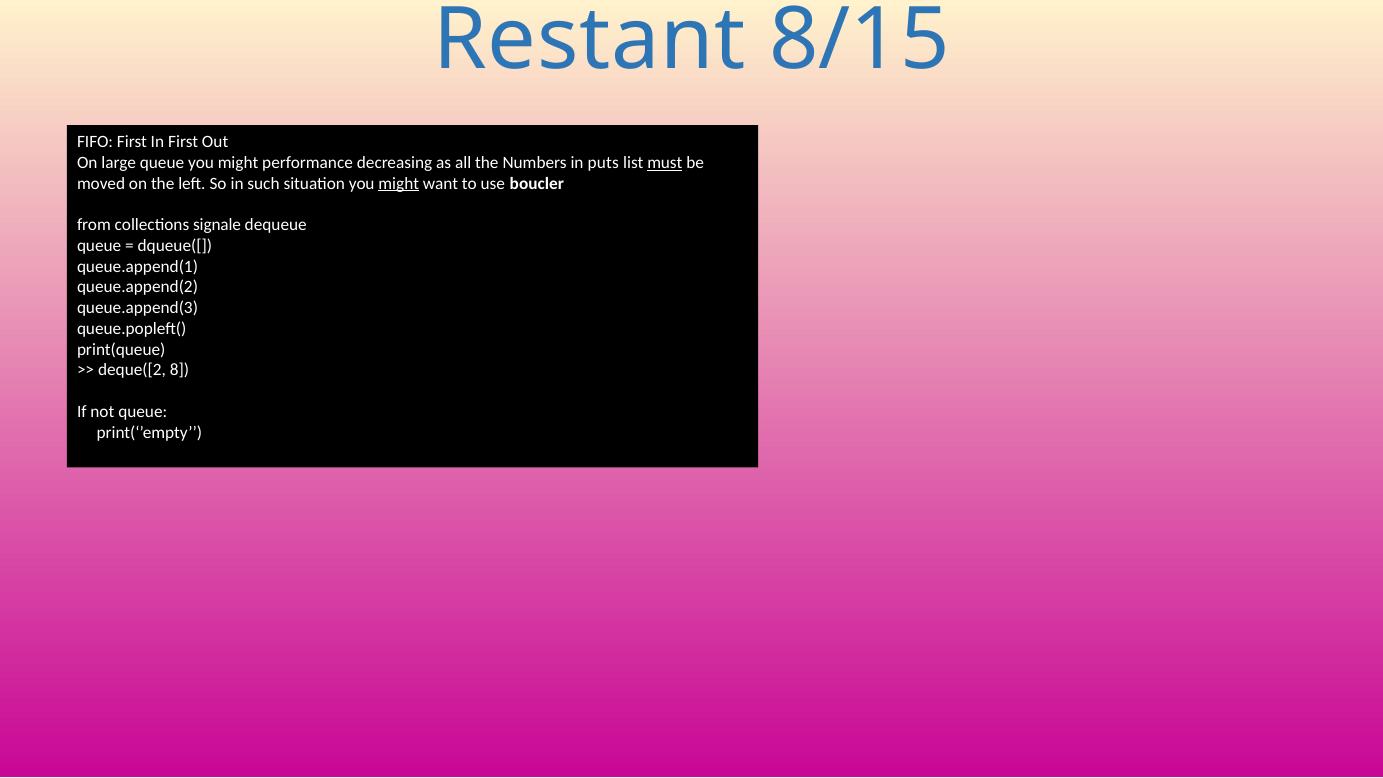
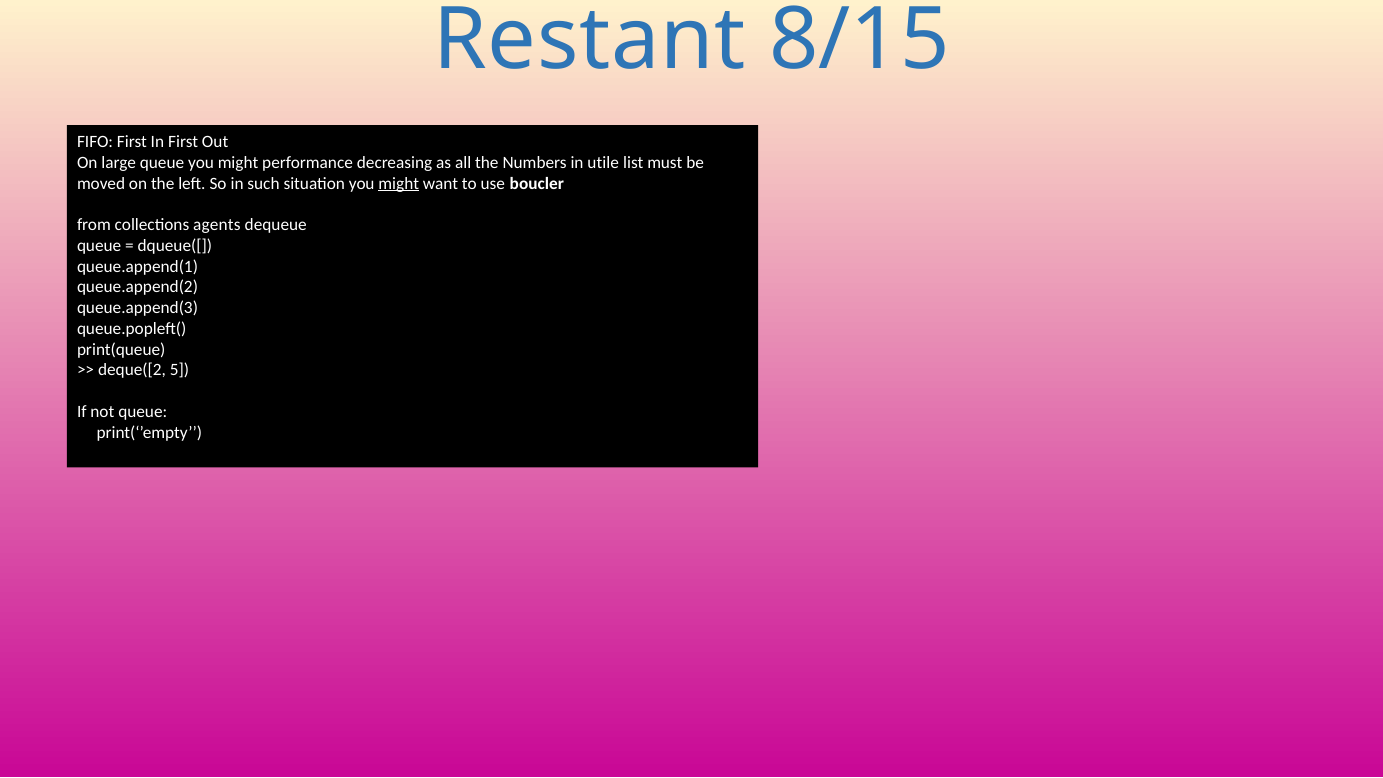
puts: puts -> utile
must underline: present -> none
signale: signale -> agents
8: 8 -> 5
